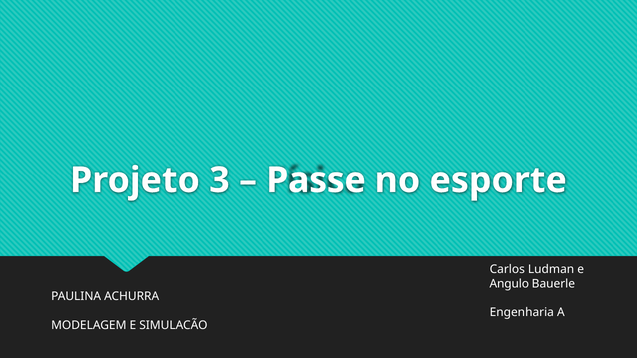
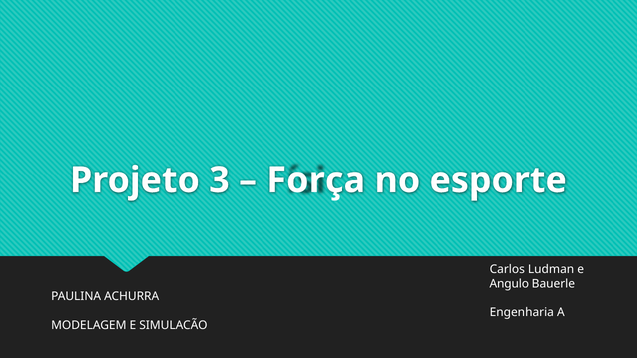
Passe: Passe -> Força
